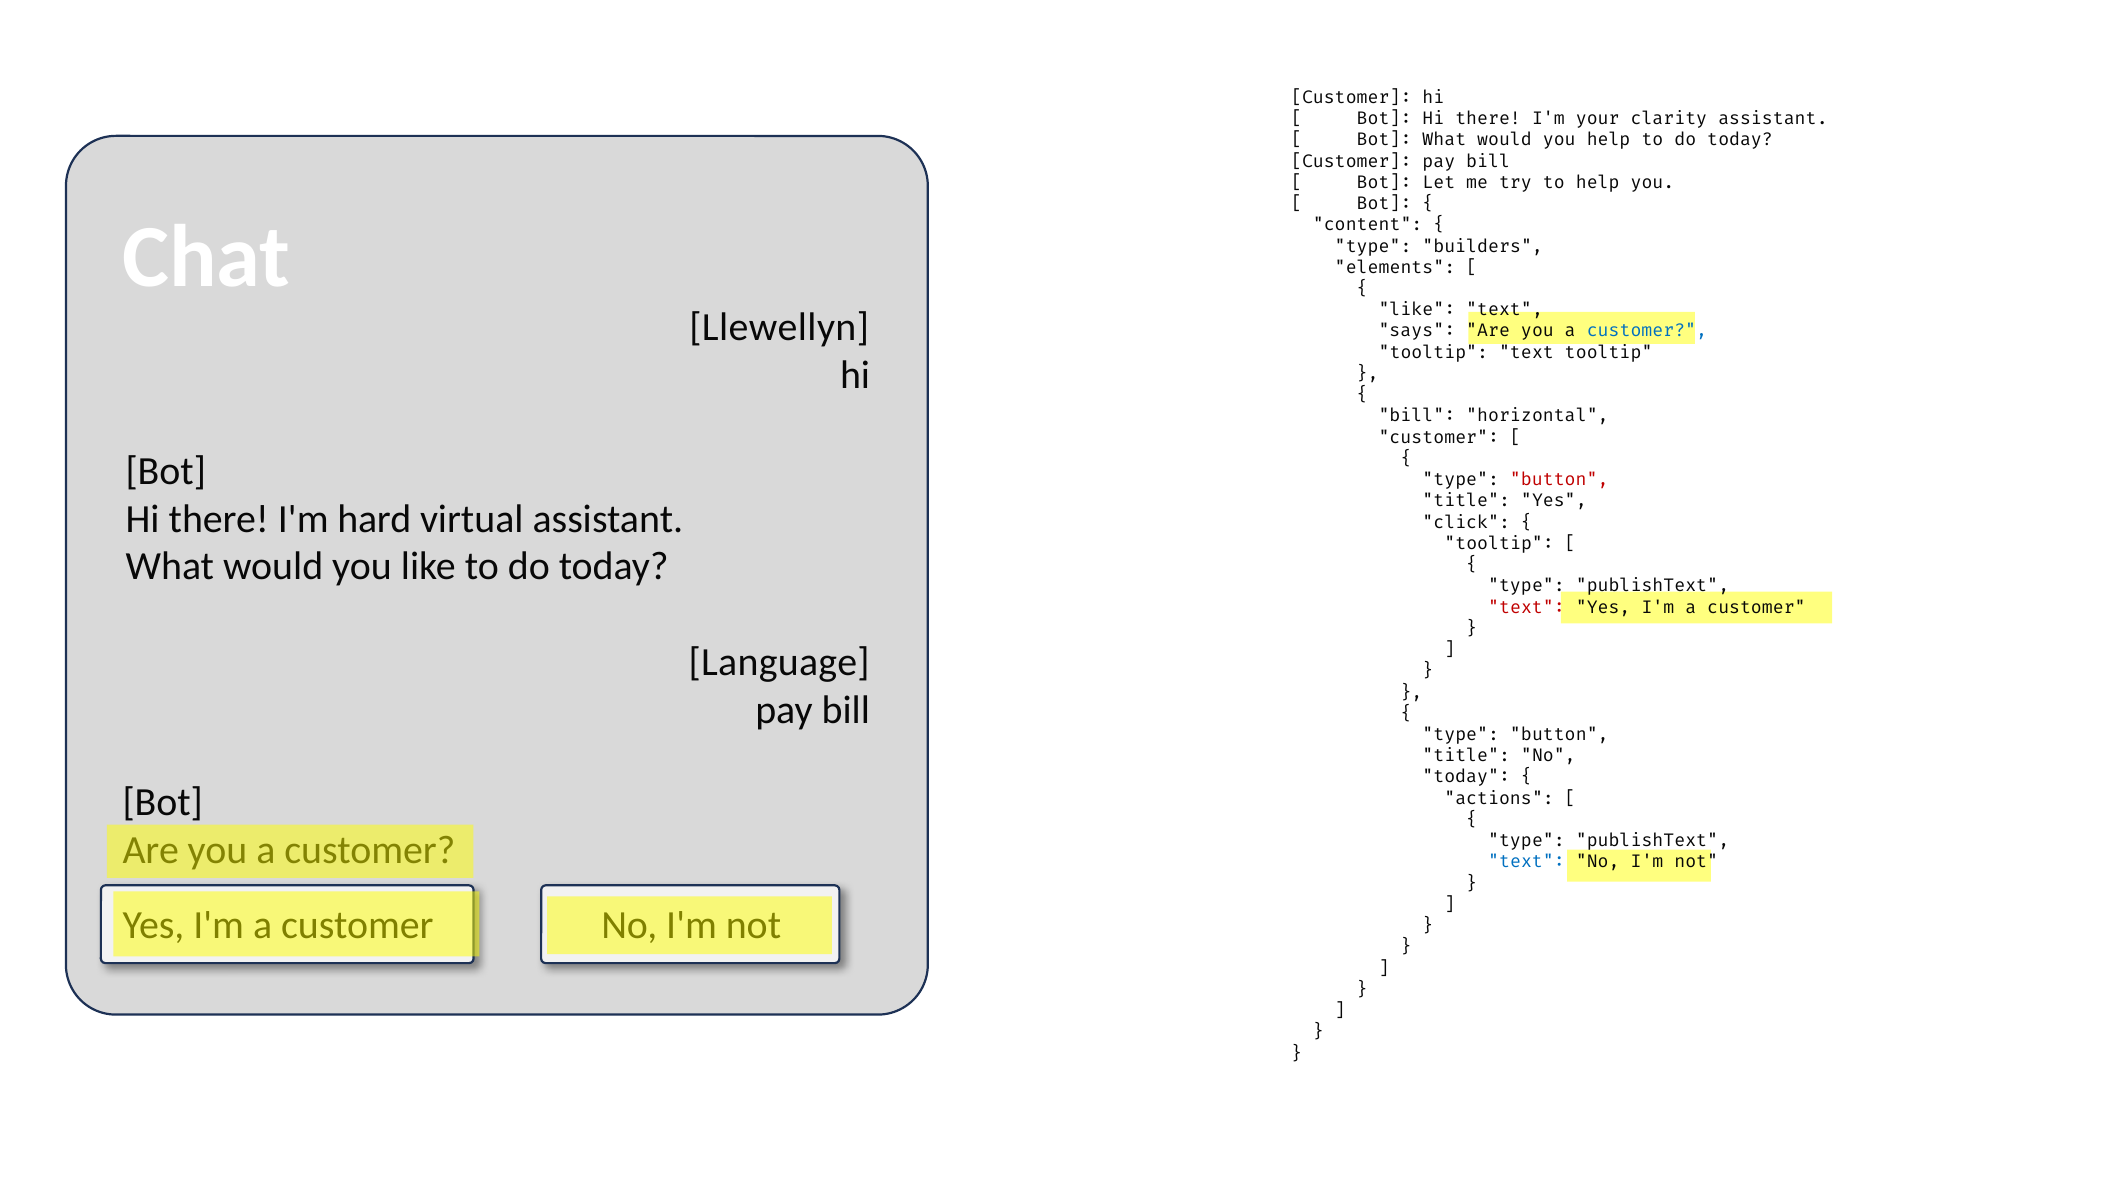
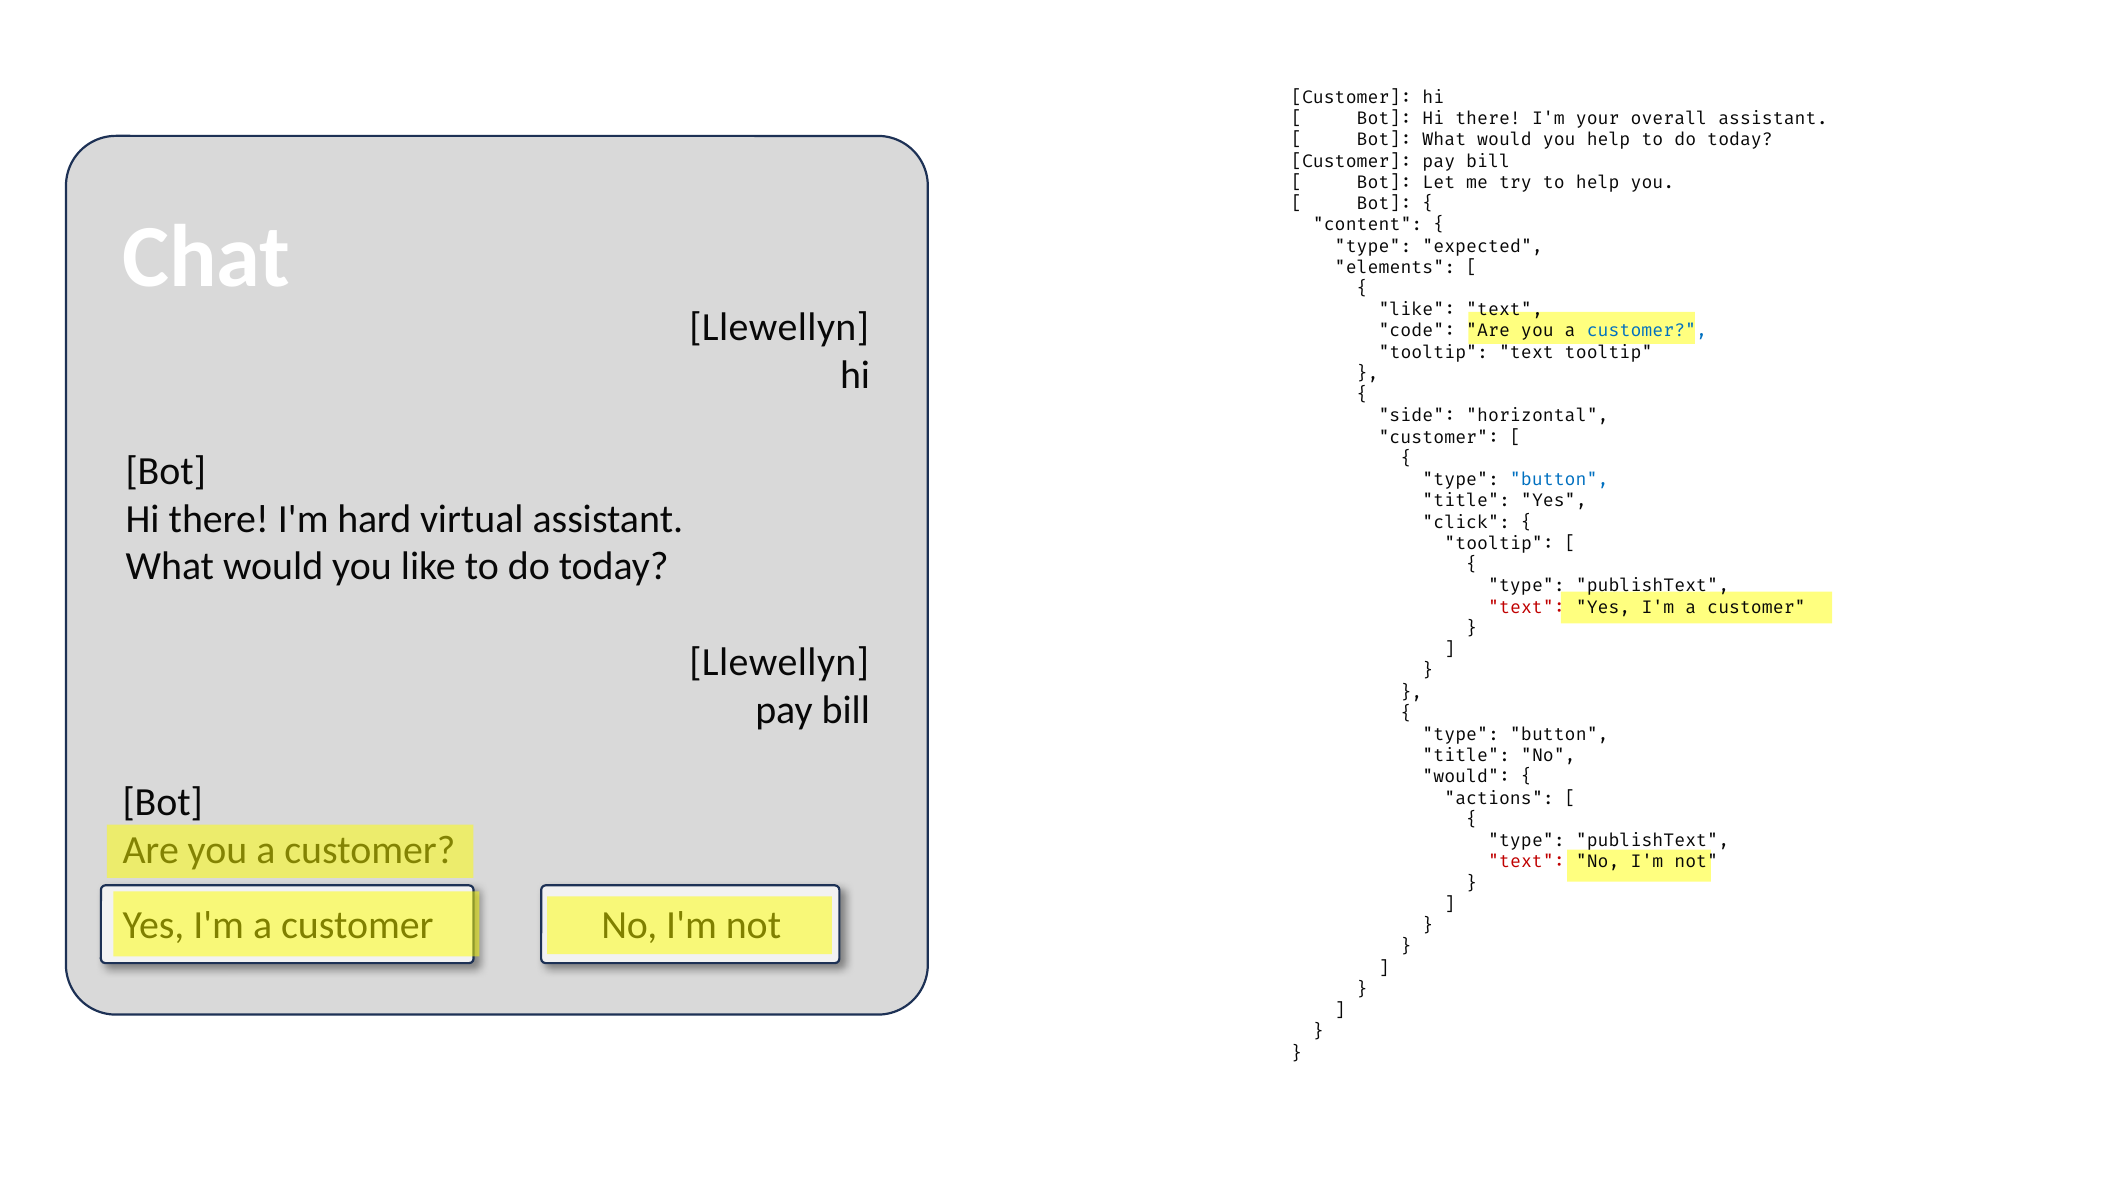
clarity: clarity -> overall
builders: builders -> expected
says: says -> code
bill at (1417, 416): bill -> side
button at (1559, 480) colour: red -> blue
Language at (779, 663): Language -> Llewellyn
today at (1466, 777): today -> would
text at (1526, 862) colour: blue -> red
